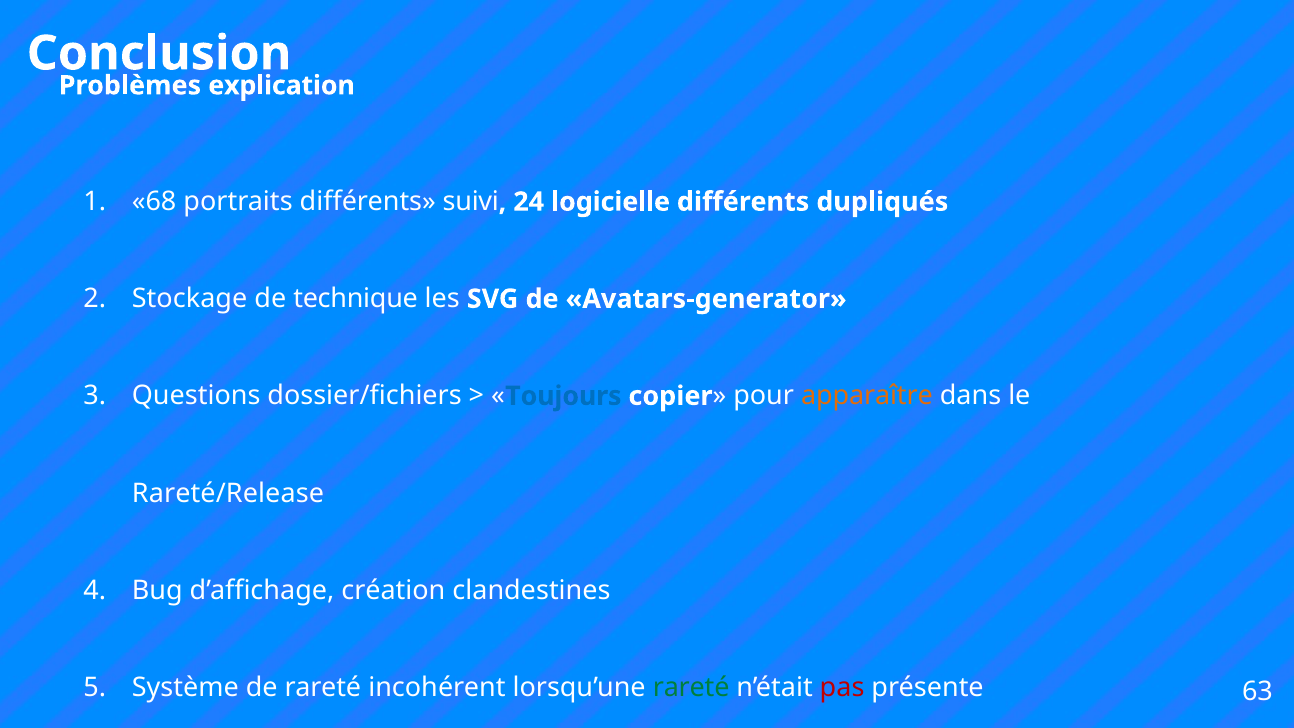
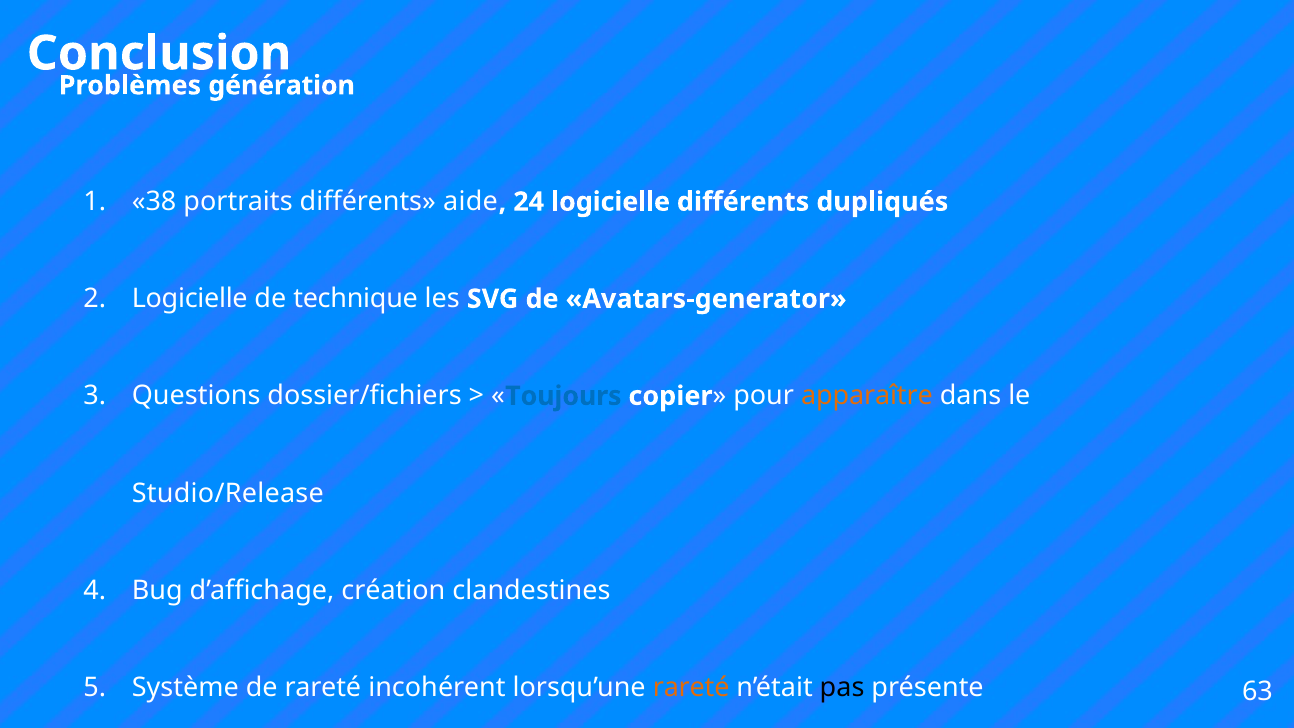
explication: explication -> génération
68: 68 -> 38
suivi: suivi -> aide
Stockage at (190, 299): Stockage -> Logicielle
Rareté/Release: Rareté/Release -> Studio/Release
rareté at (691, 687) colour: green -> orange
pas colour: red -> black
